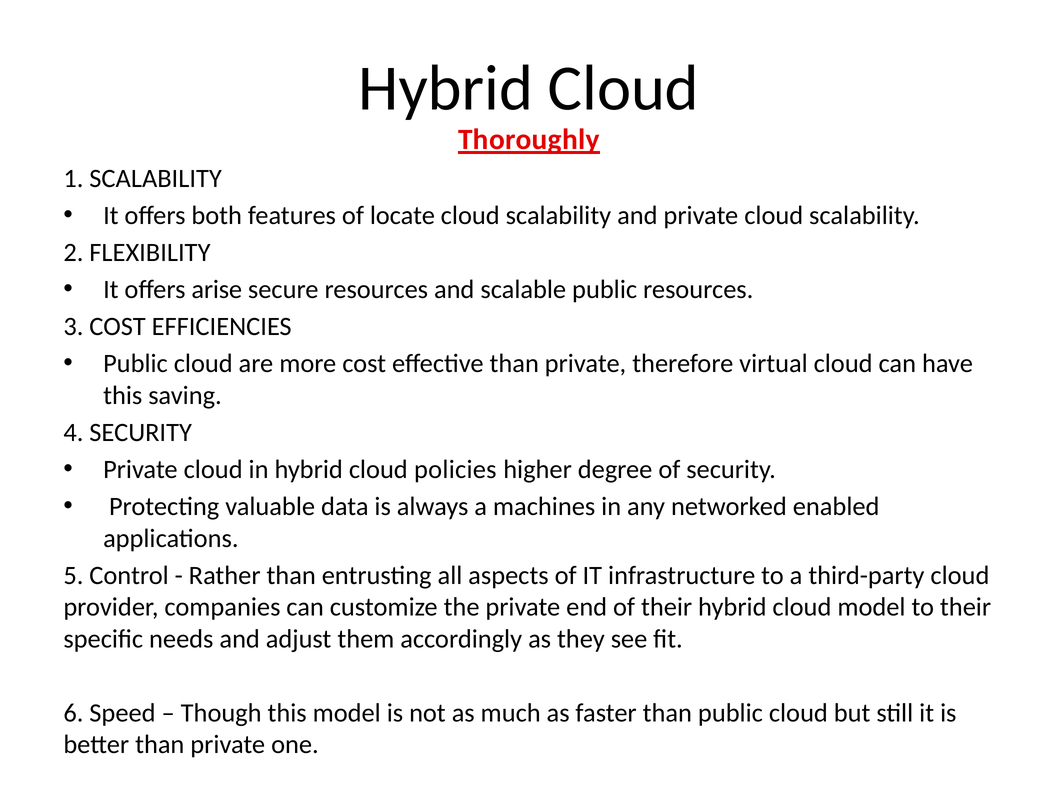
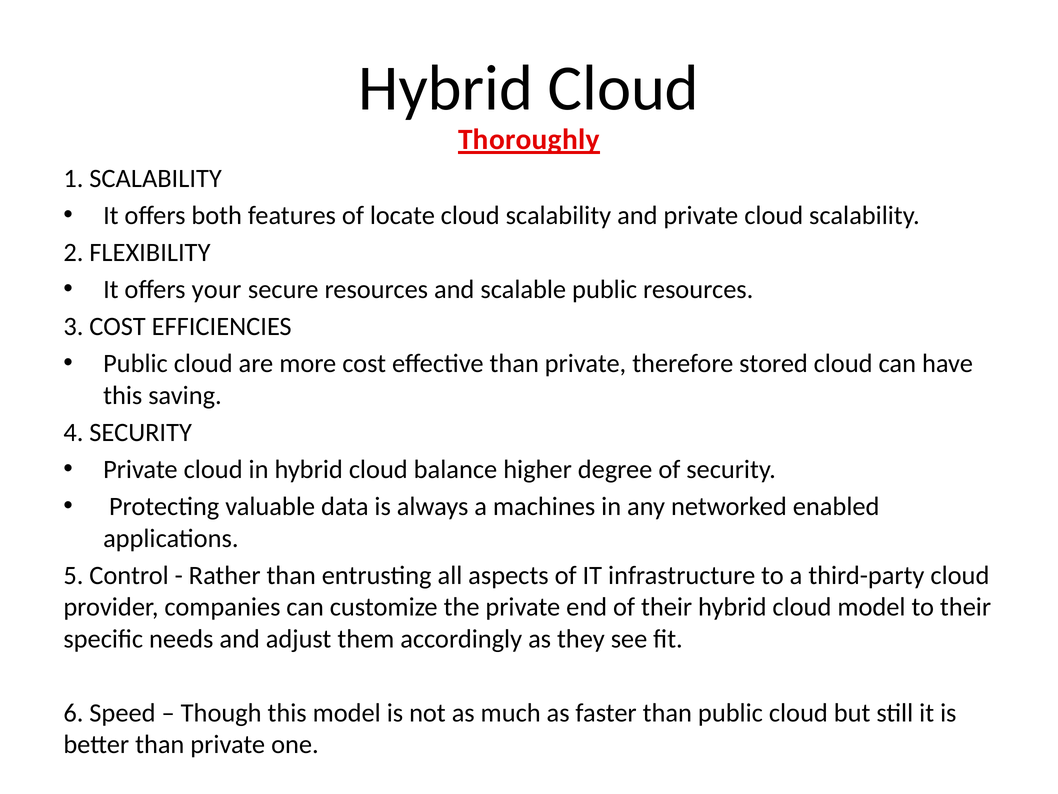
arise: arise -> your
virtual: virtual -> stored
policies: policies -> balance
